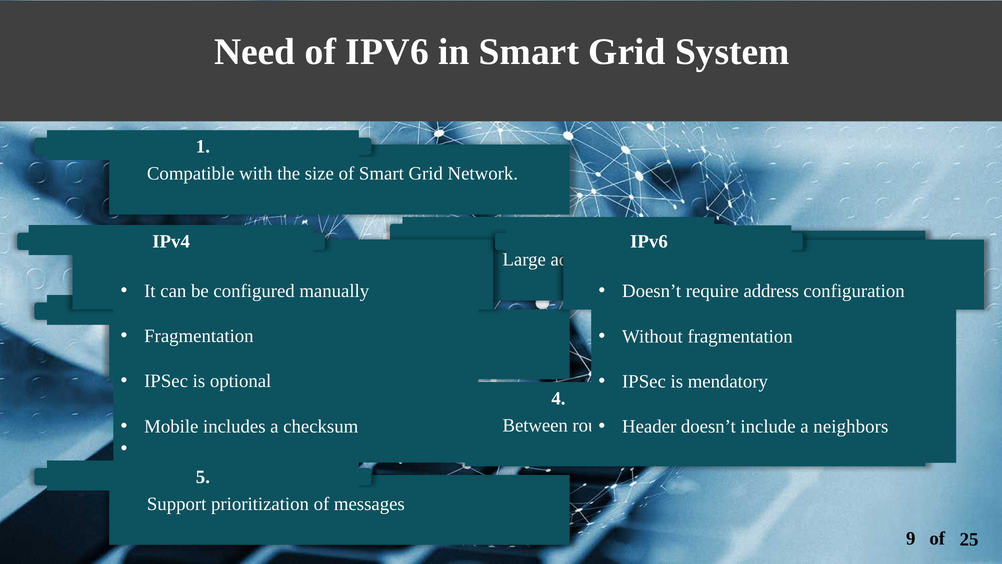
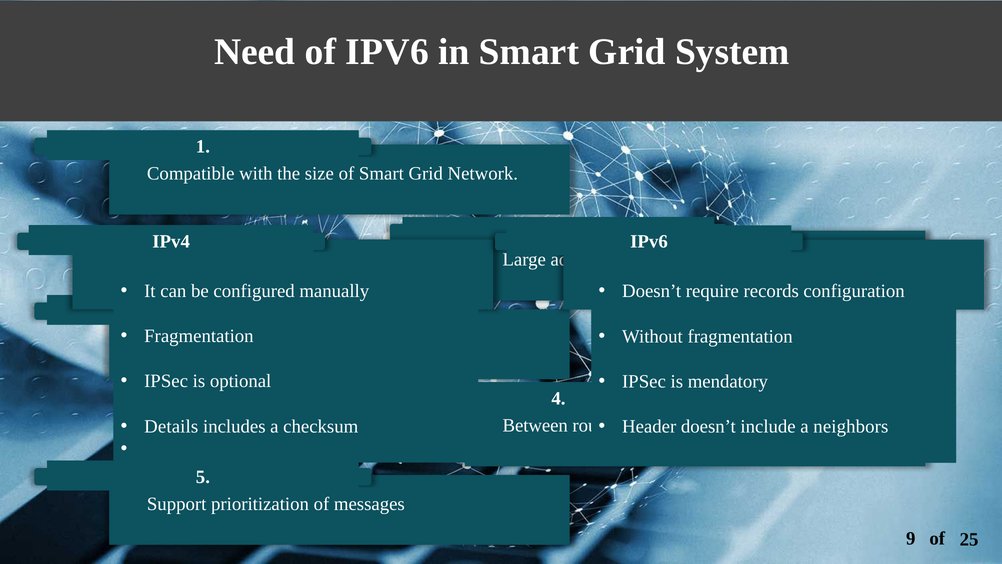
require address: address -> records
Mobile: Mobile -> Details
